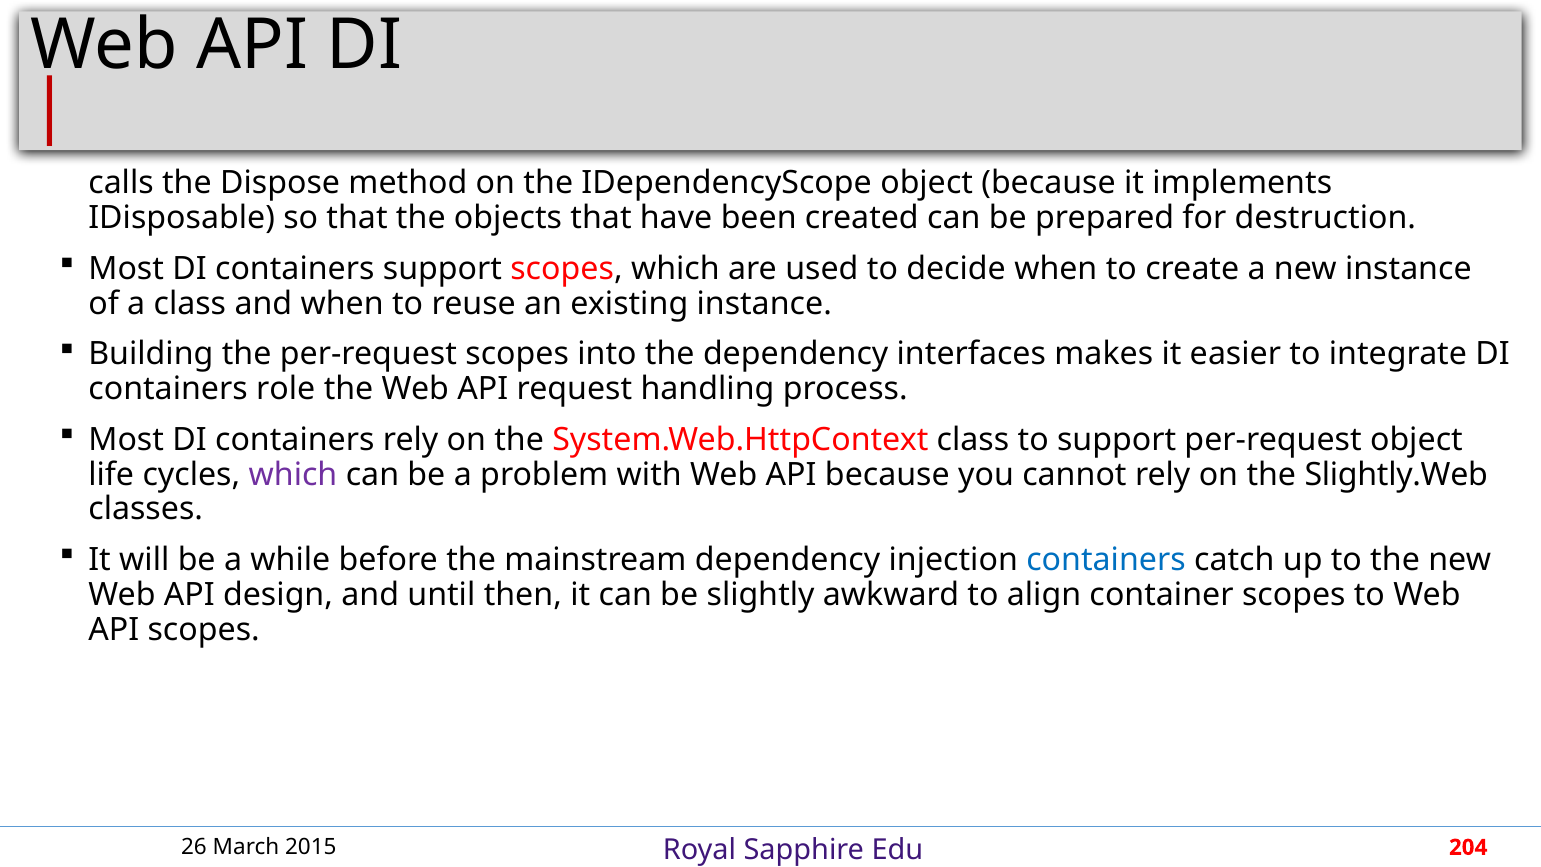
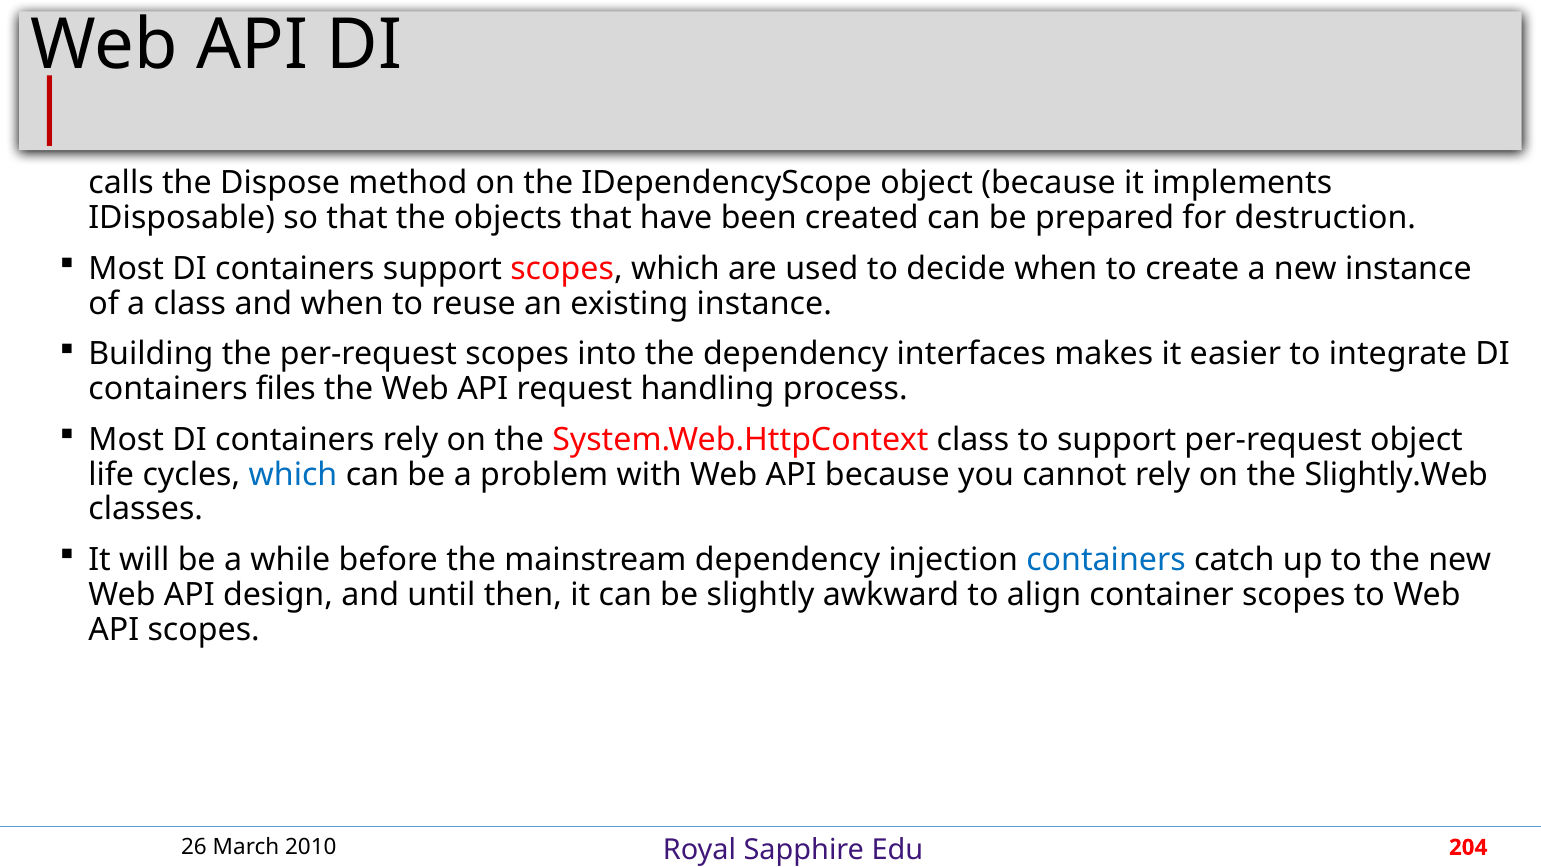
role: role -> files
which at (293, 474) colour: purple -> blue
2015: 2015 -> 2010
